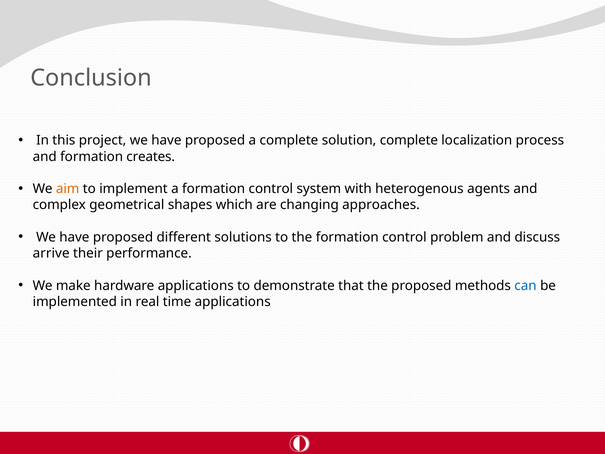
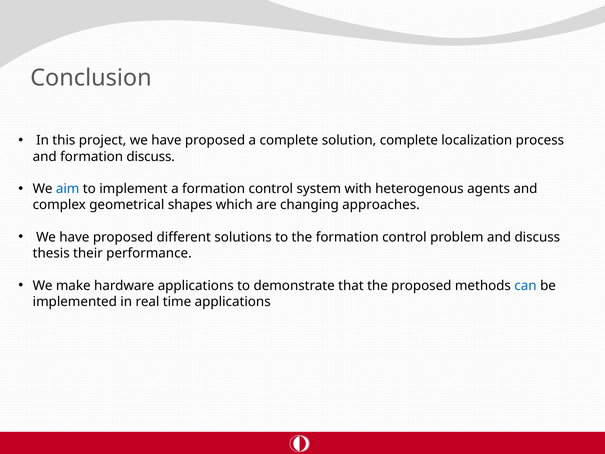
formation creates: creates -> discuss
aim colour: orange -> blue
arrive: arrive -> thesis
